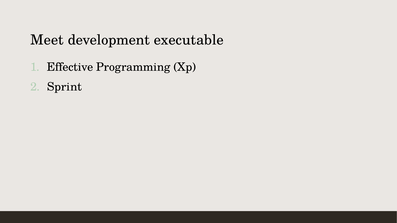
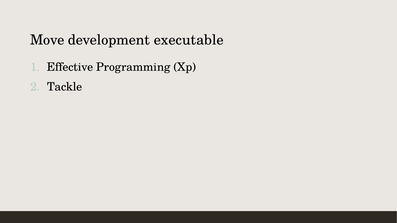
Meet: Meet -> Move
Sprint: Sprint -> Tackle
